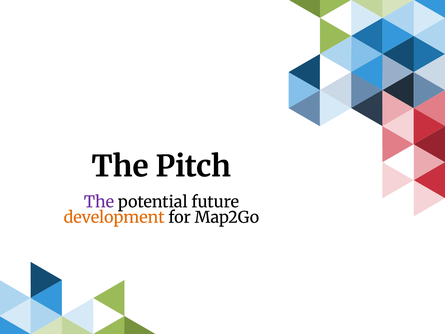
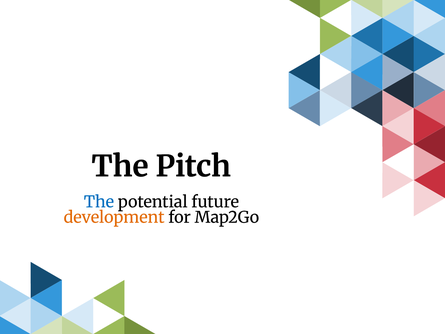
The at (99, 202) colour: purple -> blue
